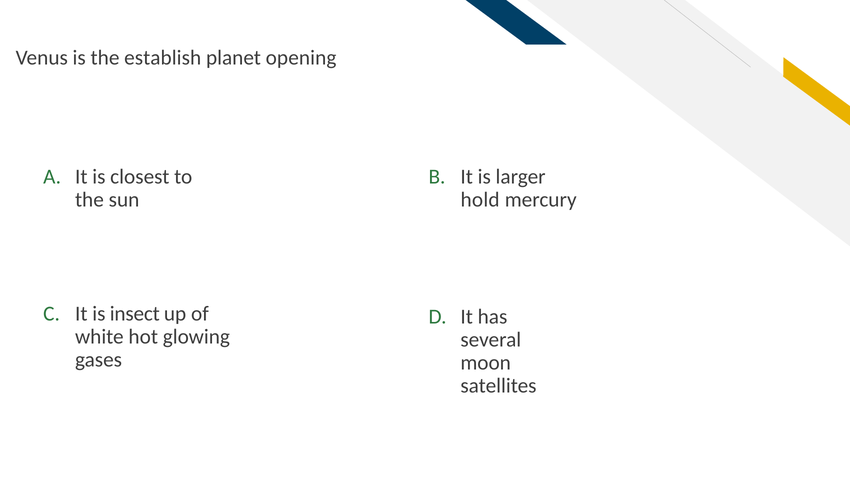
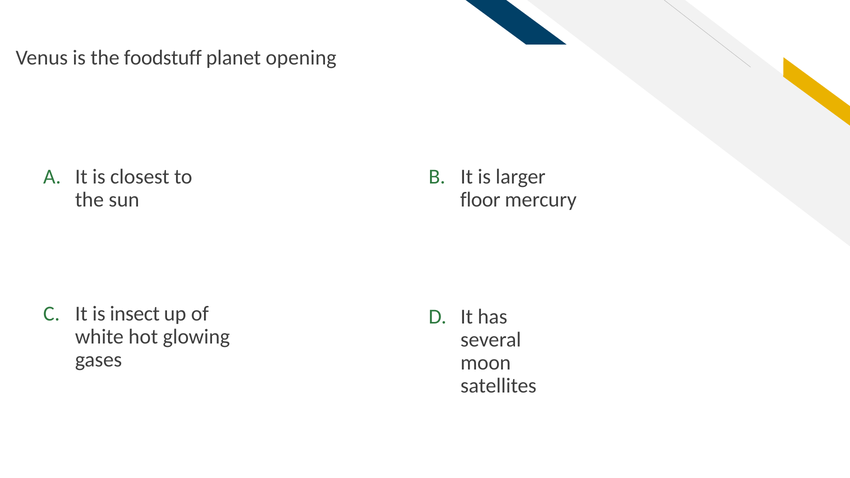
establish: establish -> foodstuff
hold: hold -> floor
